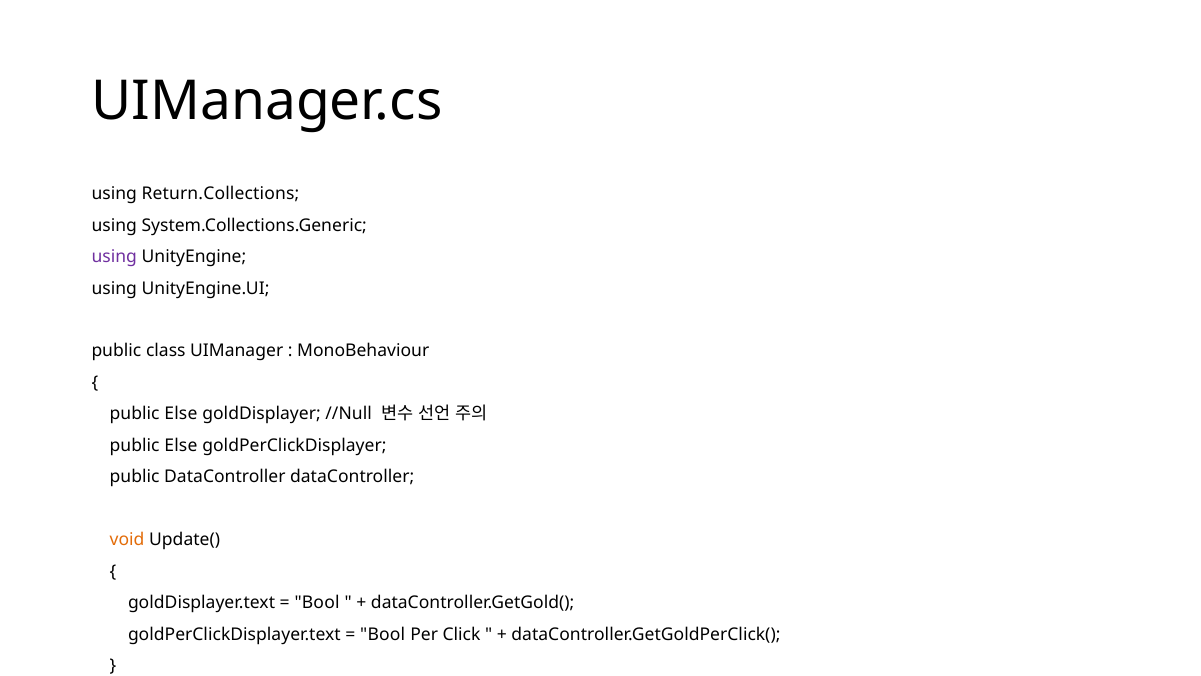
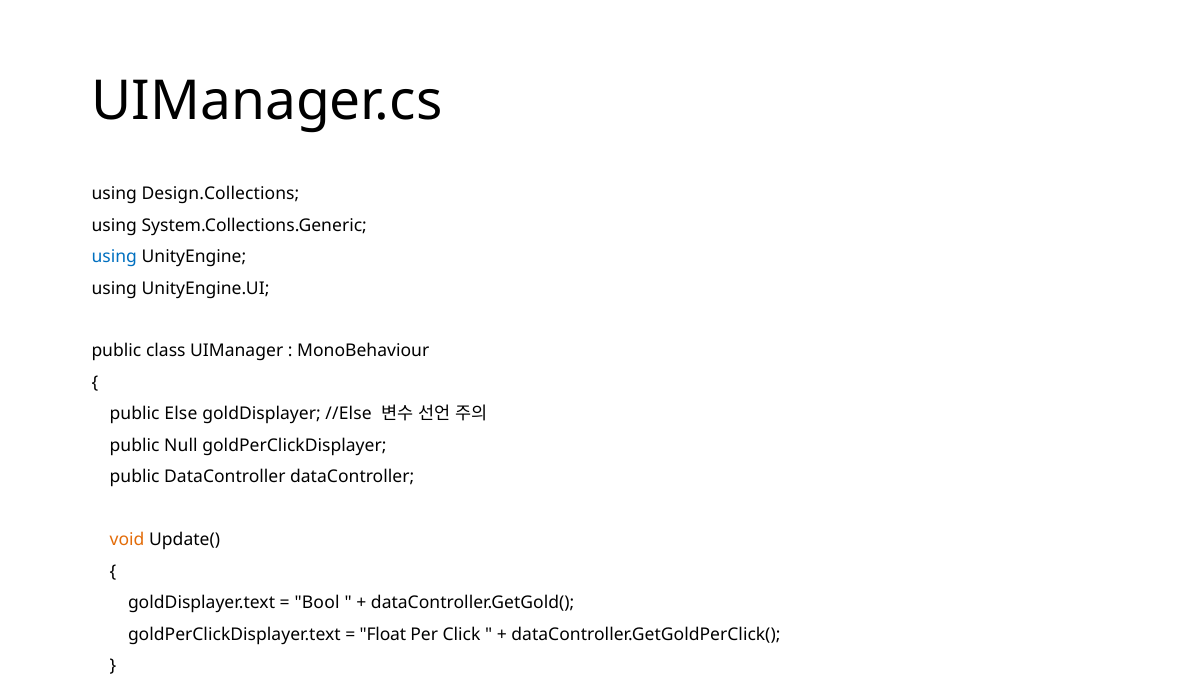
Return.Collections: Return.Collections -> Design.Collections
using at (114, 257) colour: purple -> blue
//Null: //Null -> //Else
Else at (181, 445): Else -> Null
Bool at (383, 634): Bool -> Float
